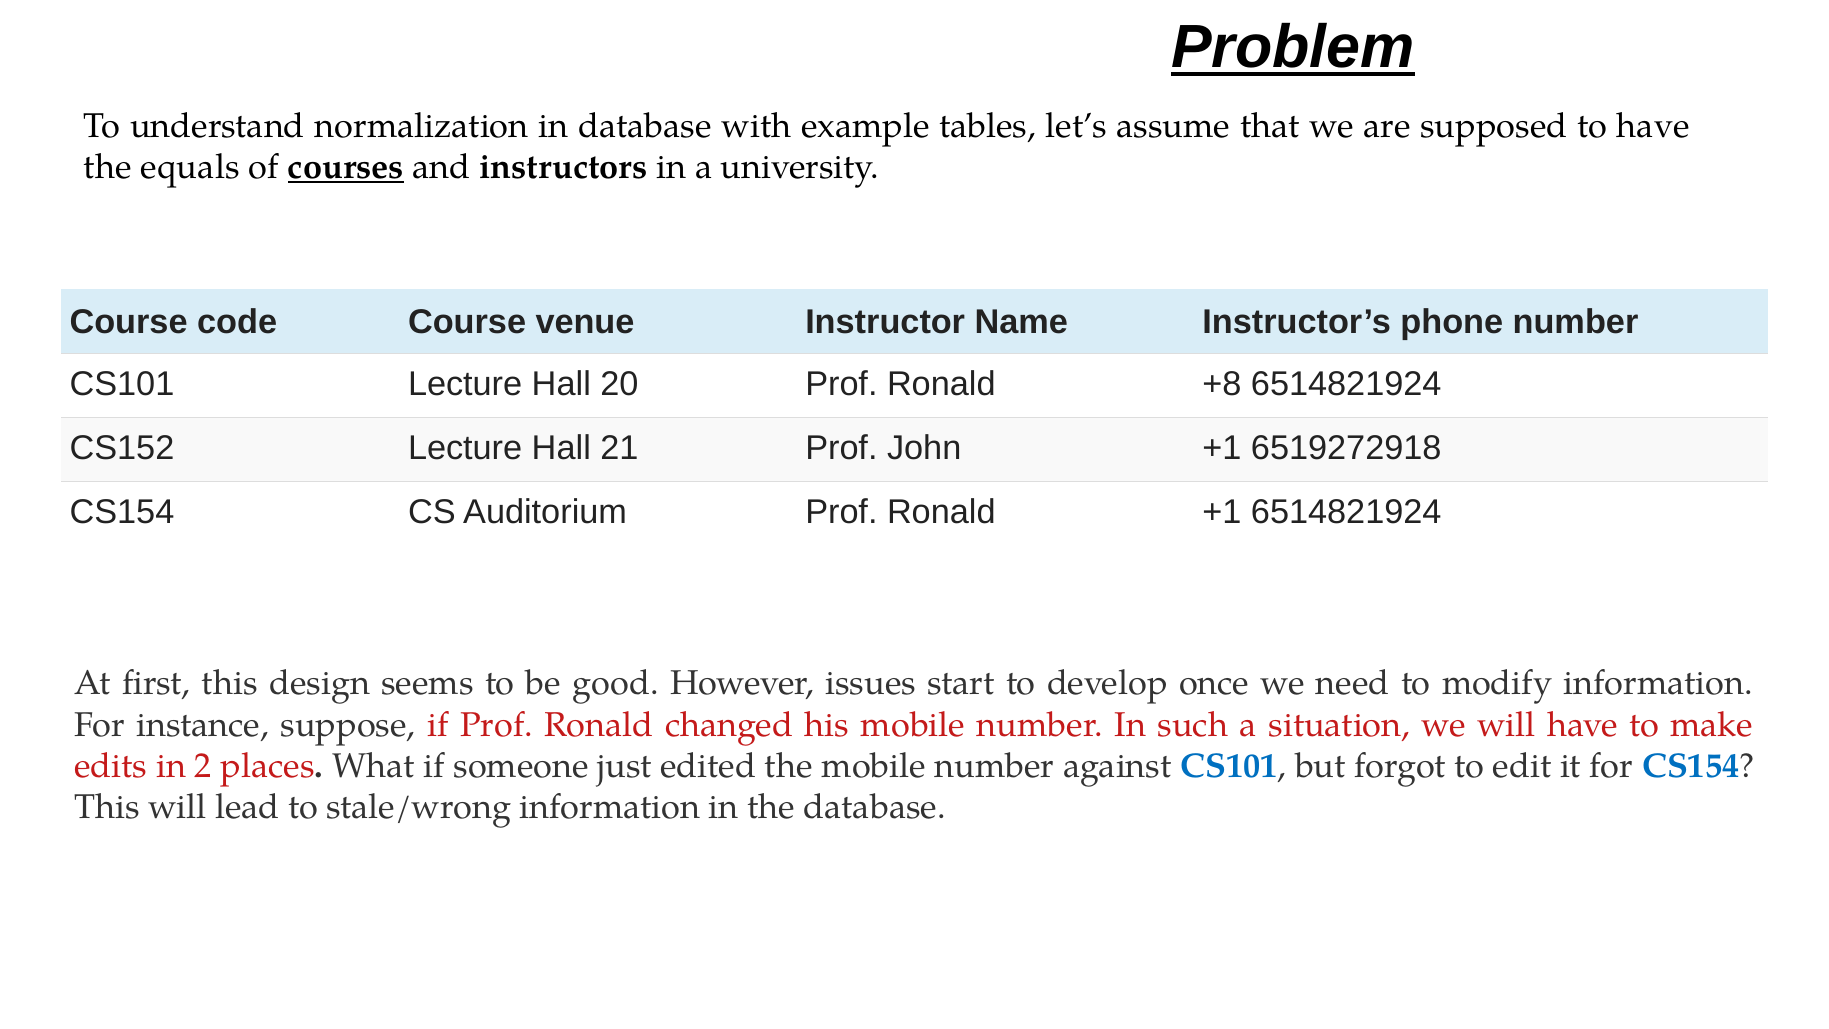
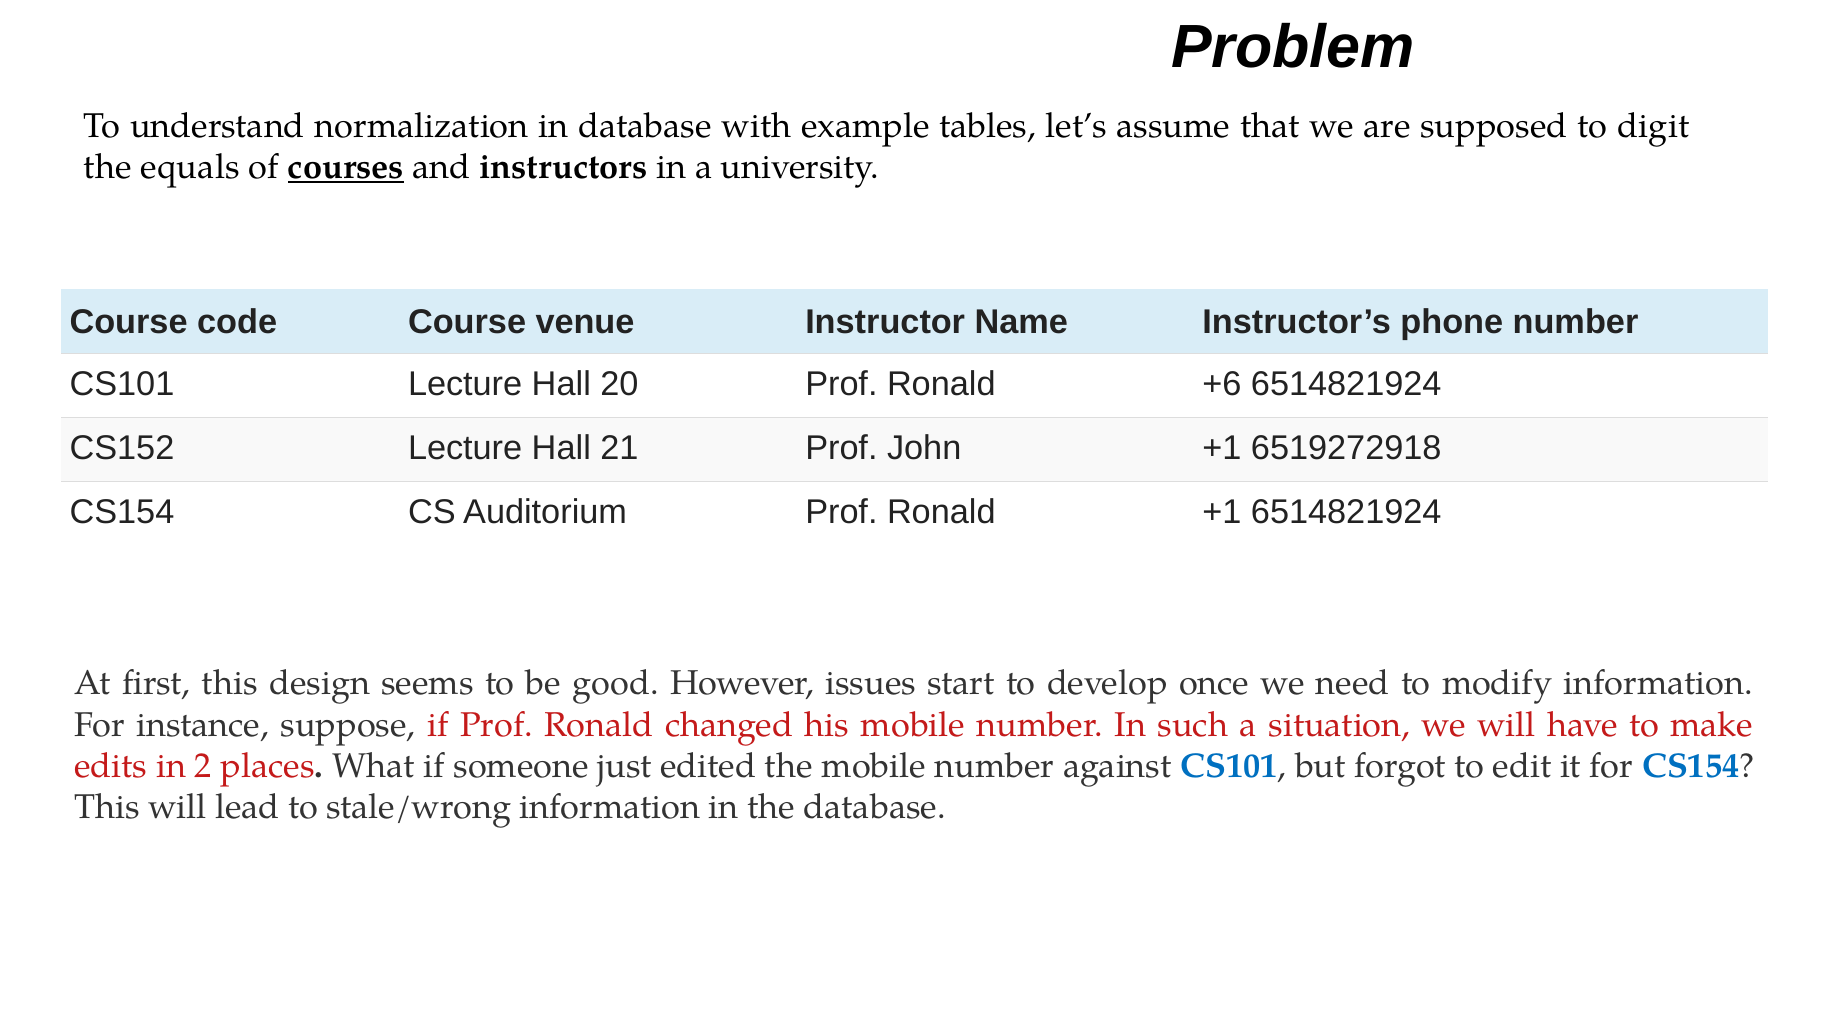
Problem underline: present -> none
to have: have -> digit
+8: +8 -> +6
